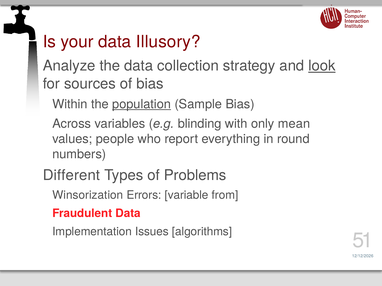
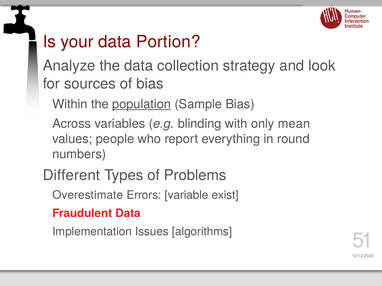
Illusory: Illusory -> Portion
look underline: present -> none
Winsorization: Winsorization -> Overestimate
from: from -> exist
